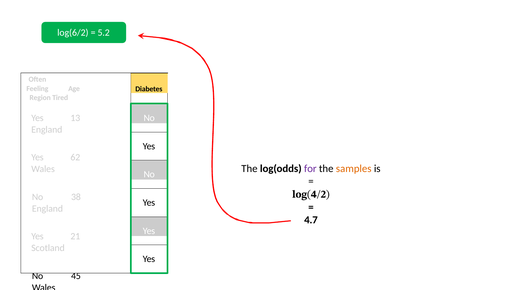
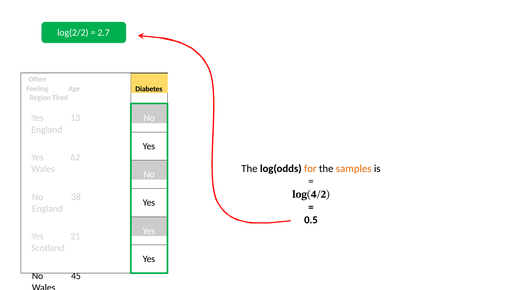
log(6/2: log(6/2 -> log(2/2
5.2: 5.2 -> 2.7
for colour: purple -> orange
4.7: 4.7 -> 0.5
